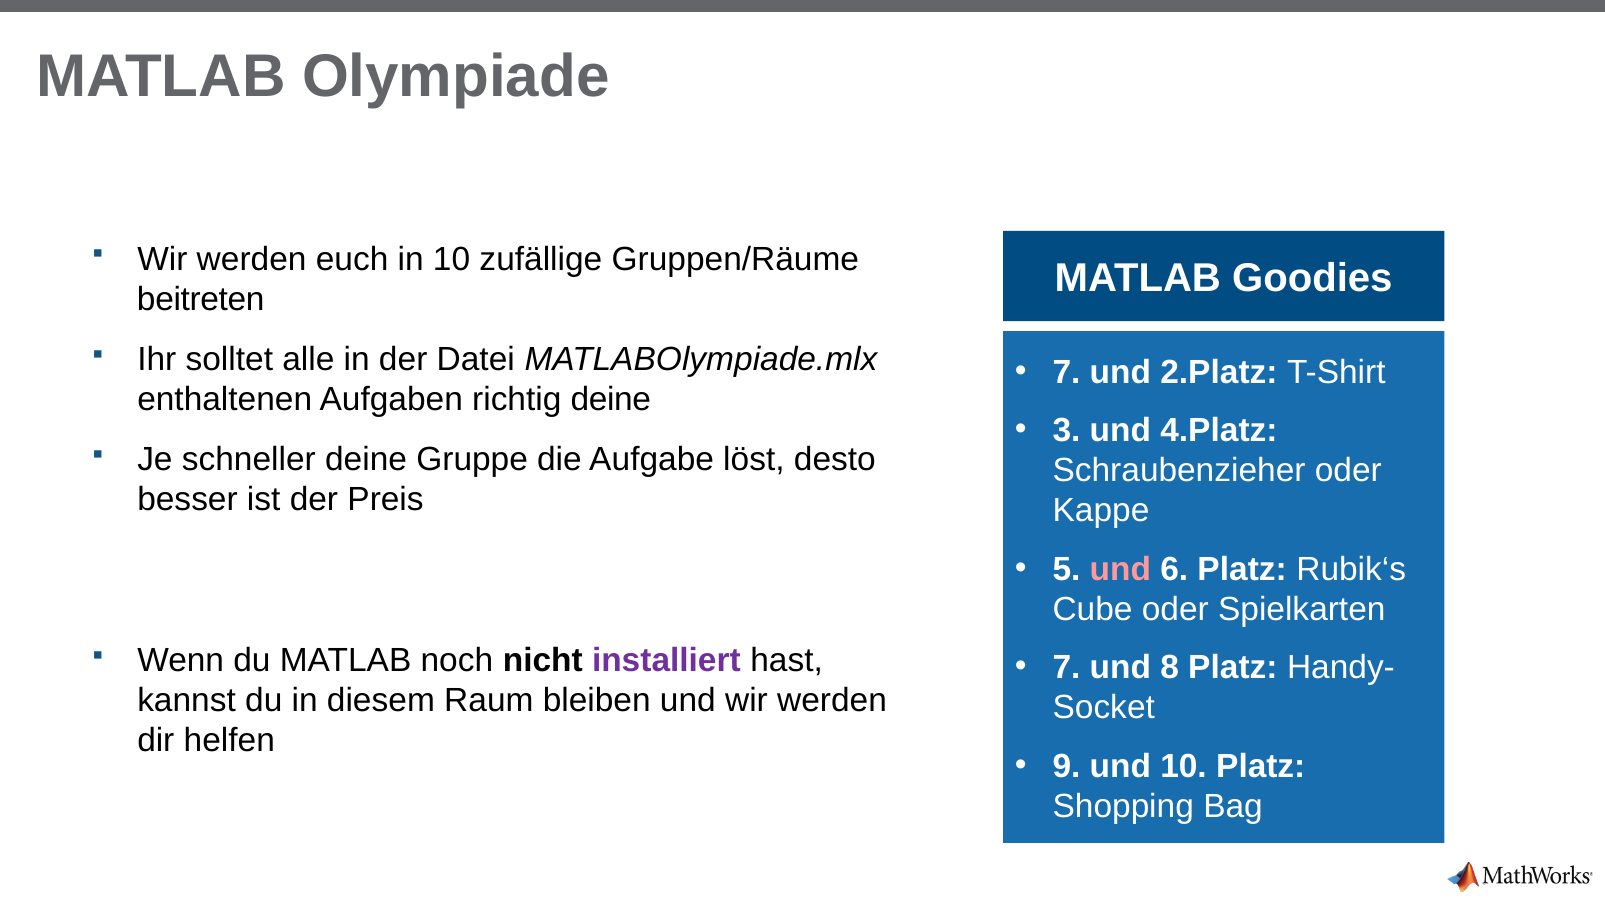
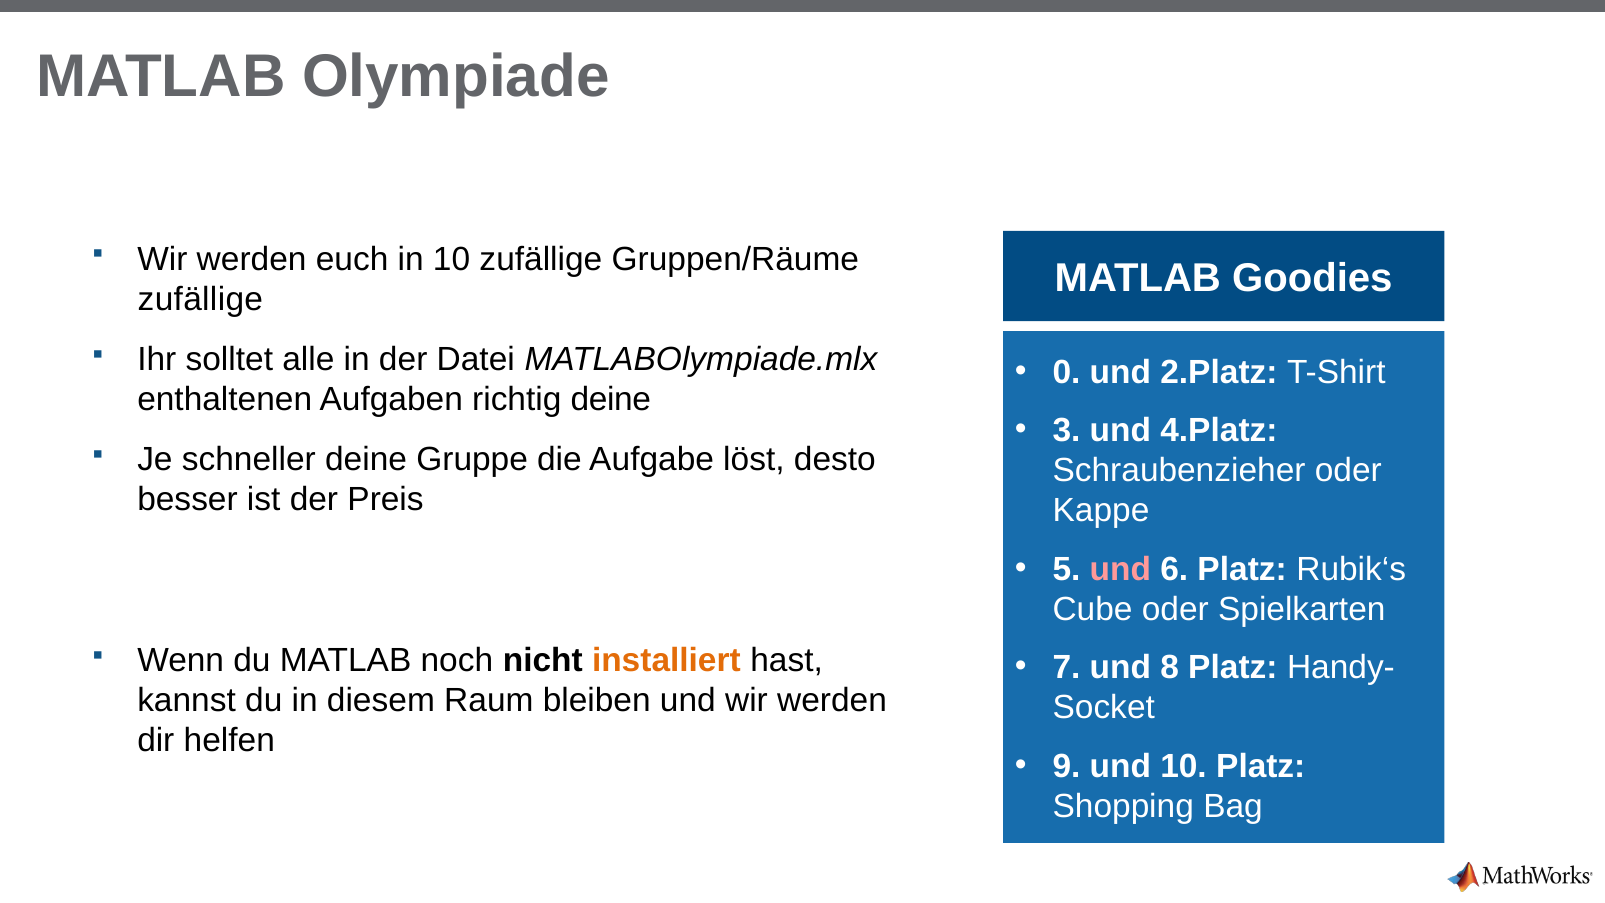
beitreten at (201, 299): beitreten -> zufällige
7 at (1067, 372): 7 -> 0
installiert colour: purple -> orange
